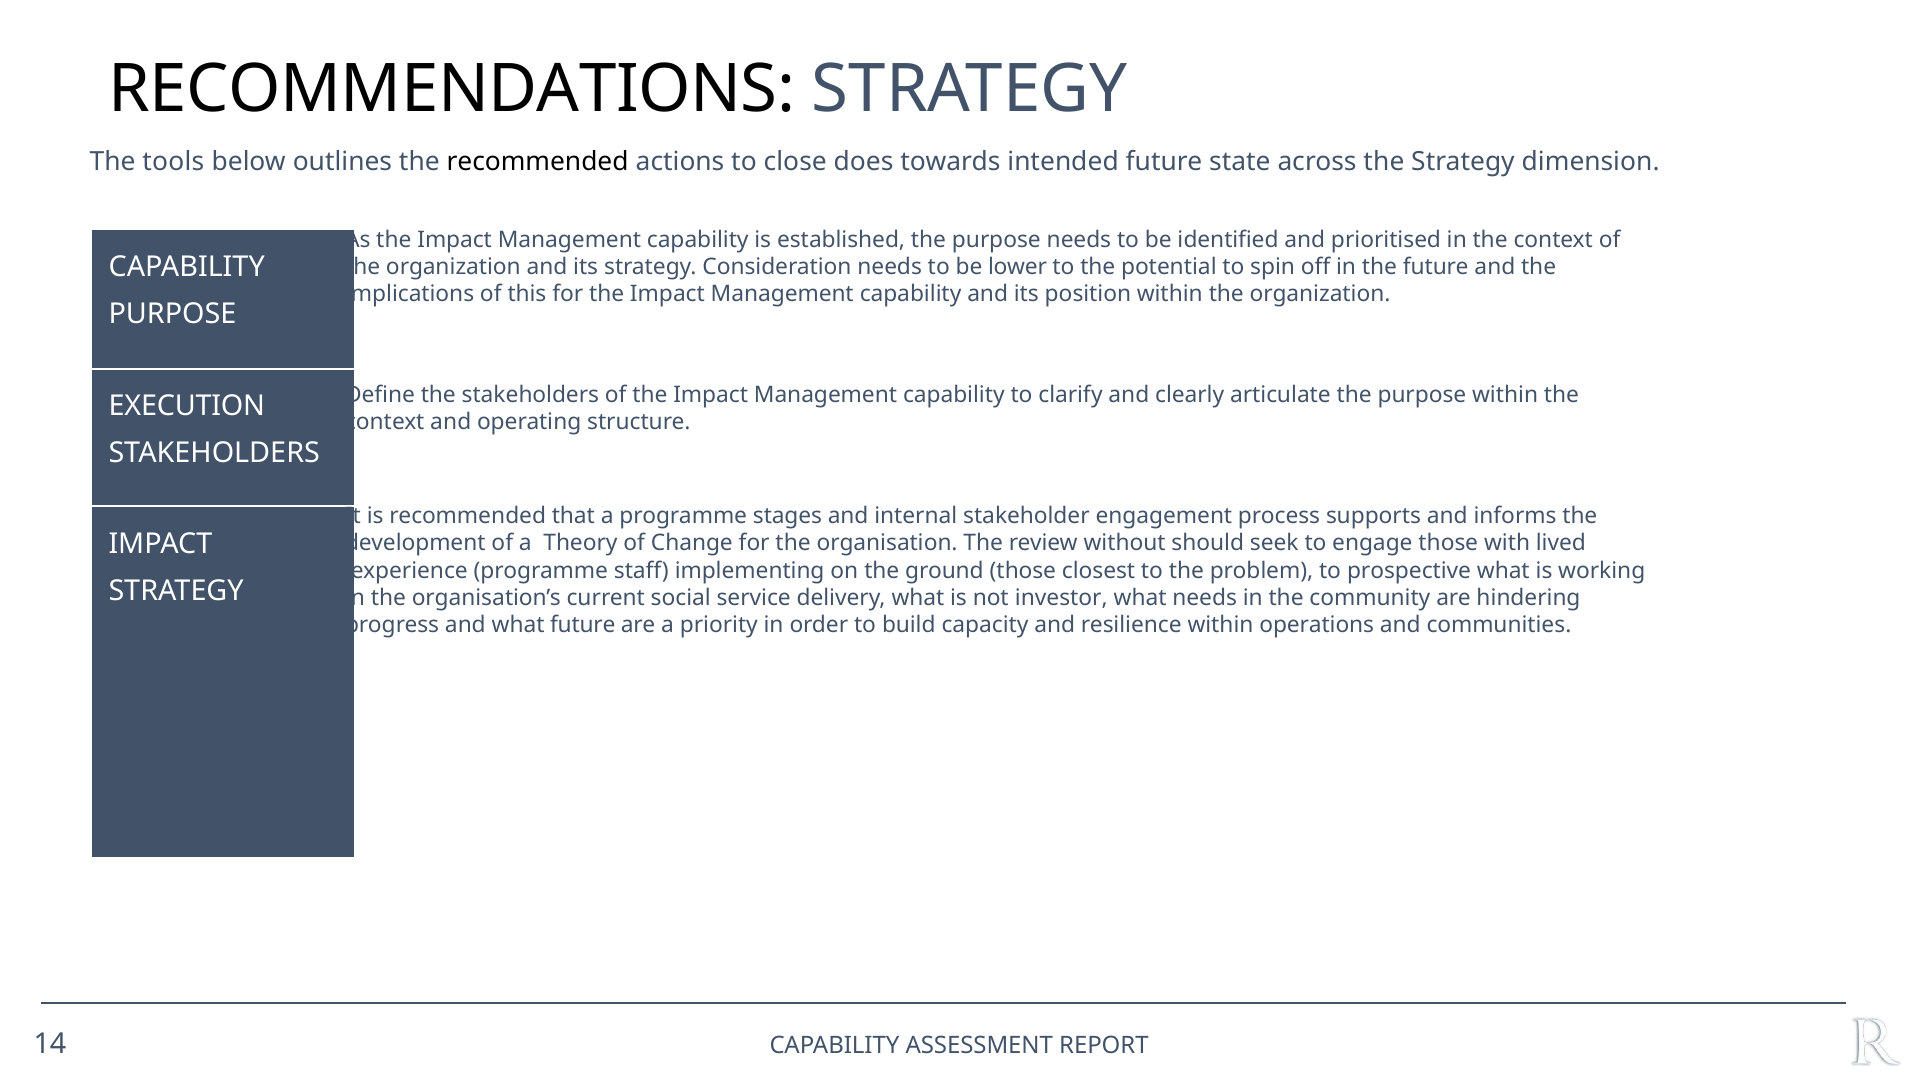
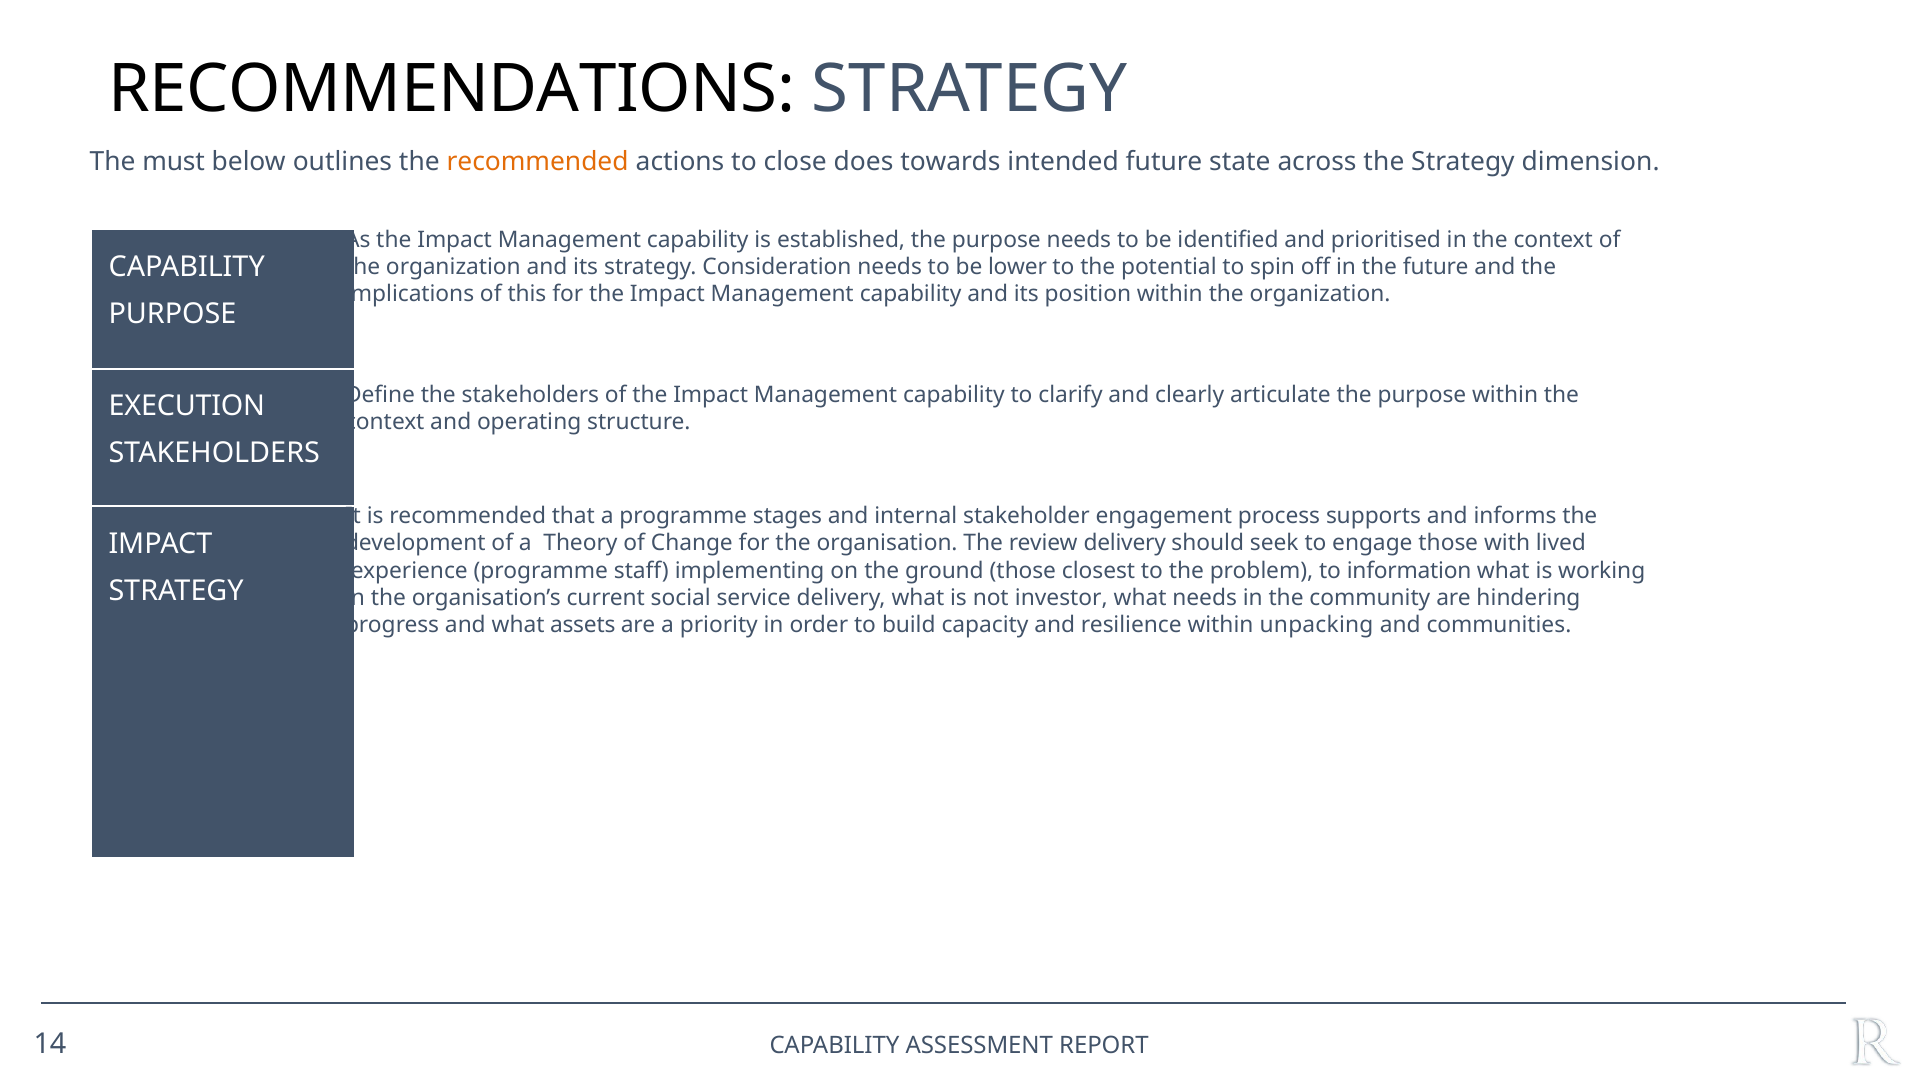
tools: tools -> must
recommended at (538, 162) colour: black -> orange
review without: without -> delivery
prospective: prospective -> information
what future: future -> assets
operations: operations -> unpacking
